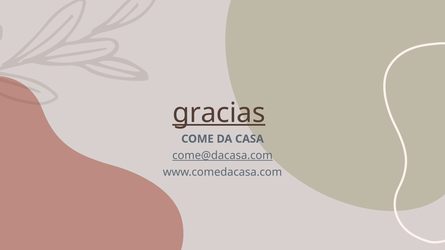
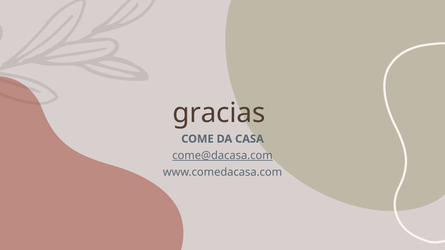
gracias underline: present -> none
